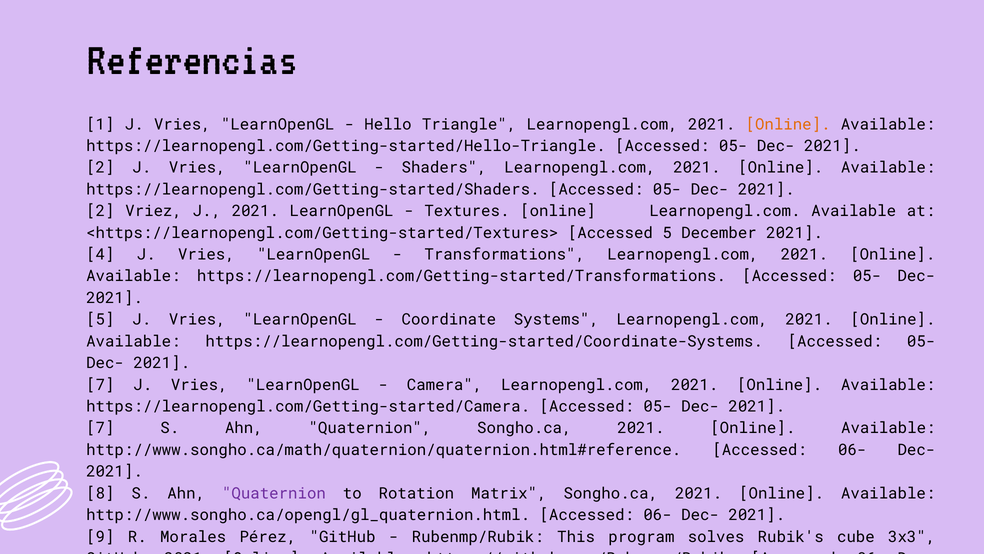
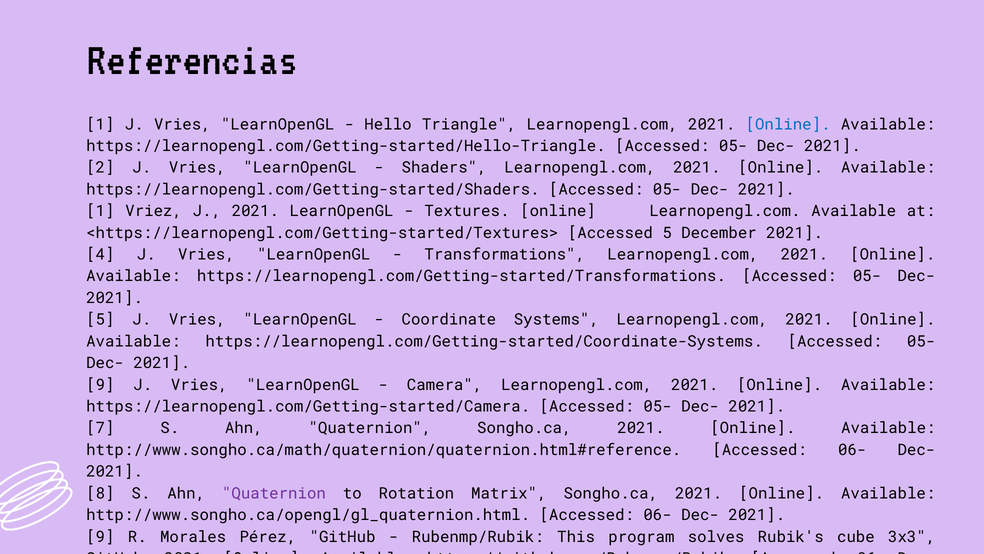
Online at (788, 124) colour: orange -> blue
2 at (100, 211): 2 -> 1
7 at (100, 385): 7 -> 9
